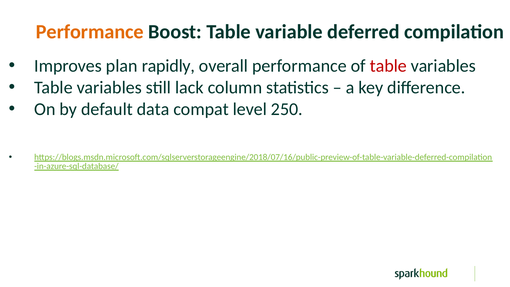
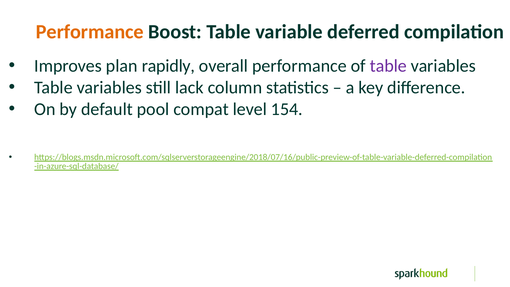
table at (388, 66) colour: red -> purple
data: data -> pool
250: 250 -> 154
